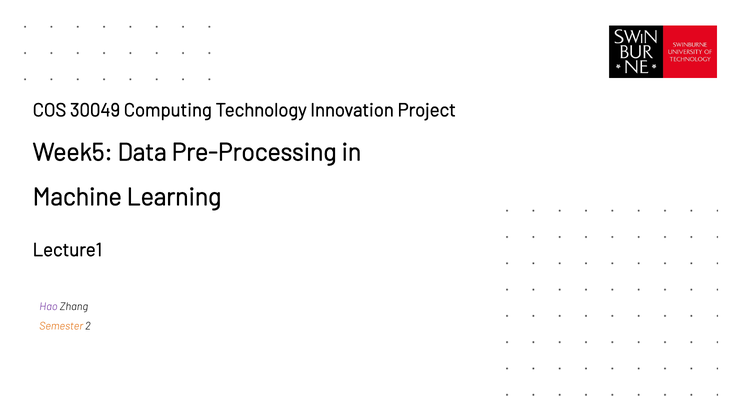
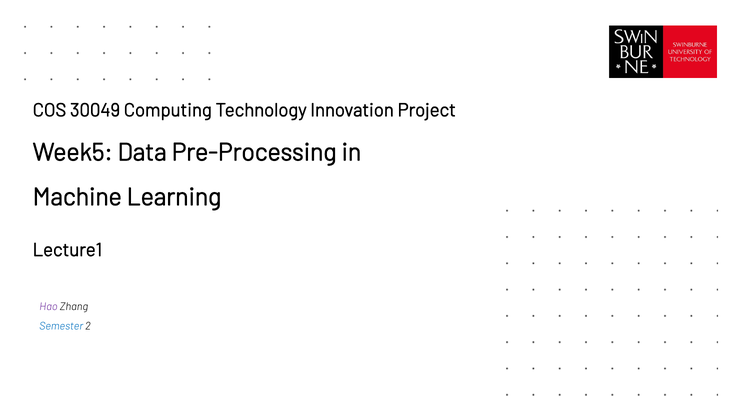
Semester colour: orange -> blue
